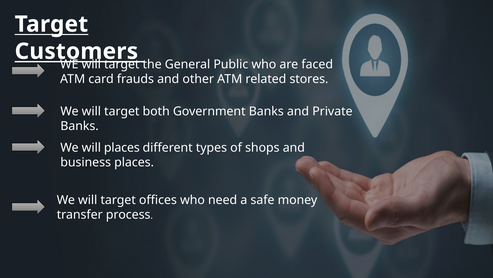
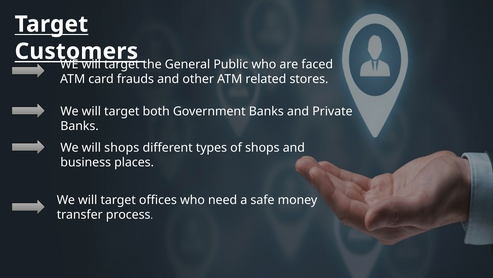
will places: places -> shops
